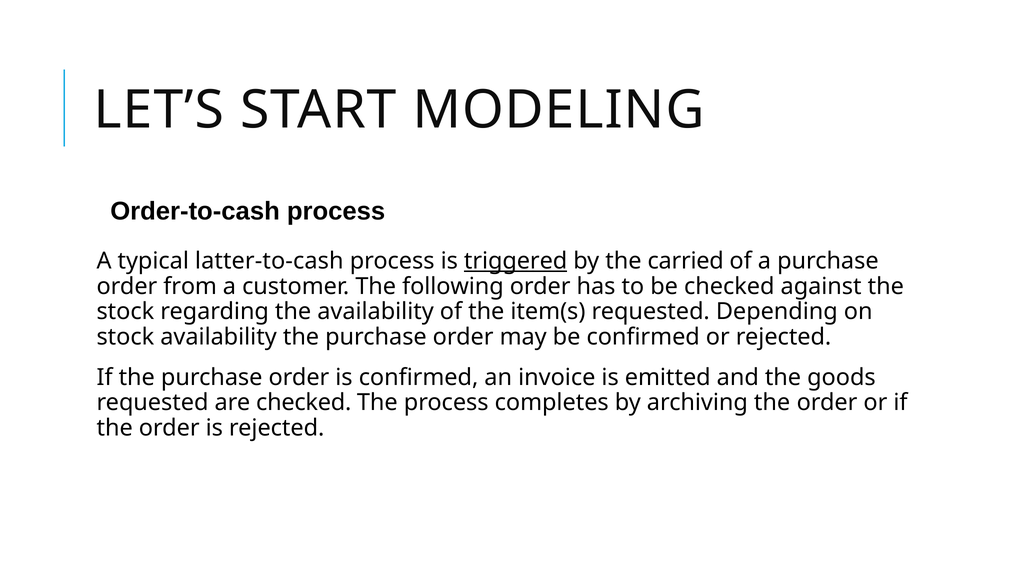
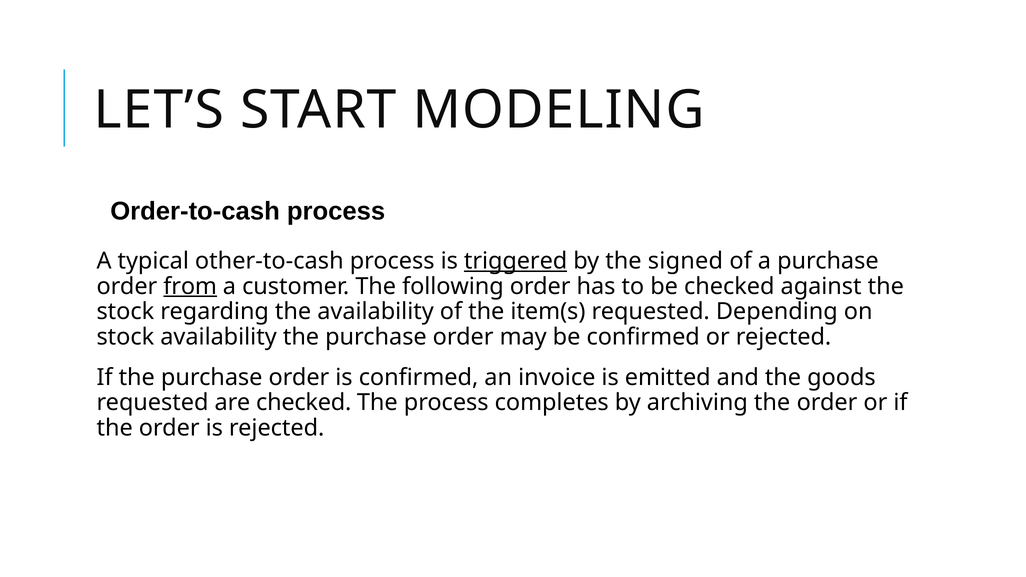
latter-to-cash: latter-to-cash -> other-to-cash
carried: carried -> signed
from underline: none -> present
